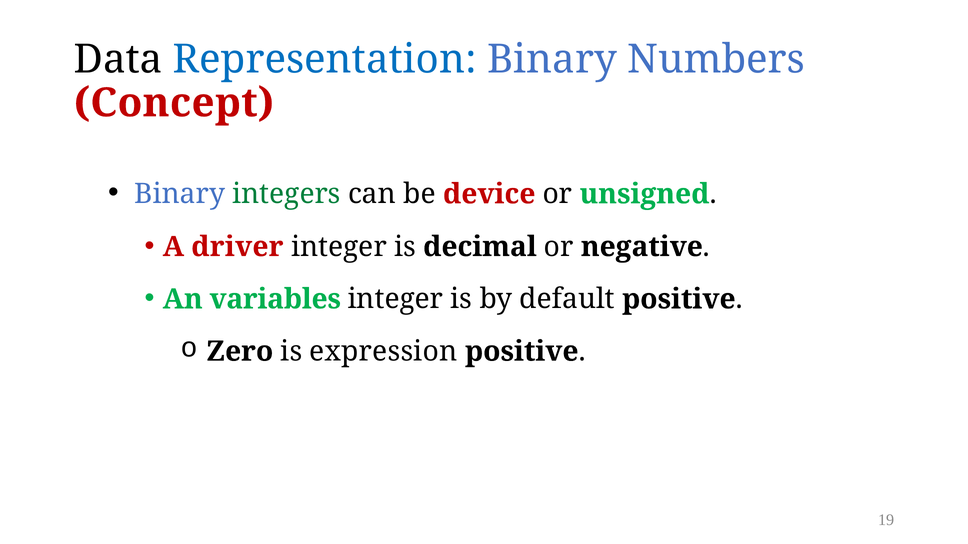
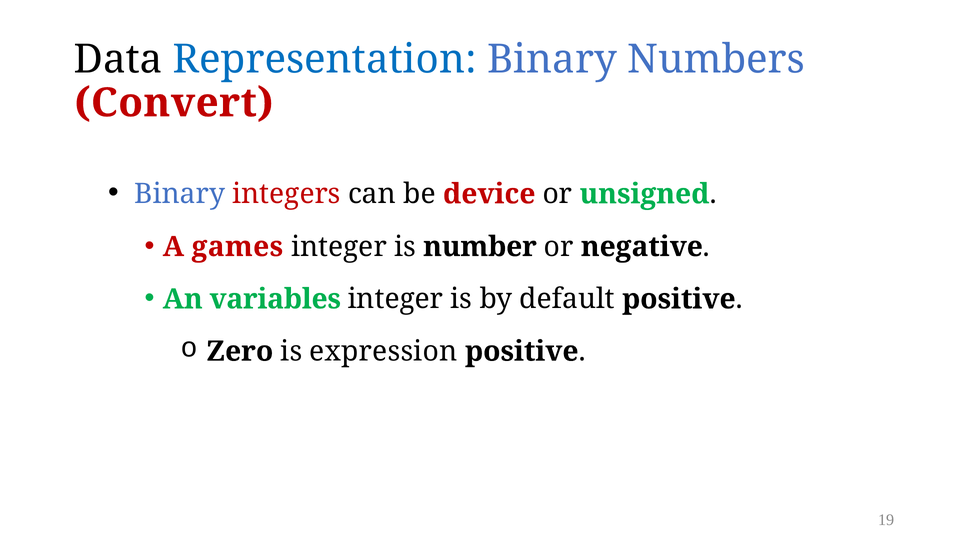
Concept: Concept -> Convert
integers colour: green -> red
driver: driver -> games
decimal: decimal -> number
